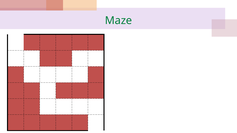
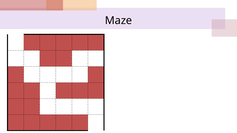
Maze colour: green -> black
